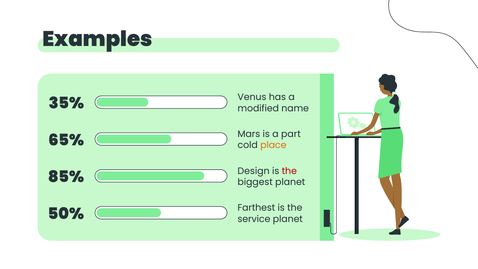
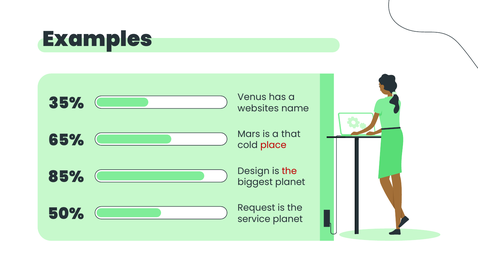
modified: modified -> websites
part: part -> that
place colour: orange -> red
Farthest: Farthest -> Request
